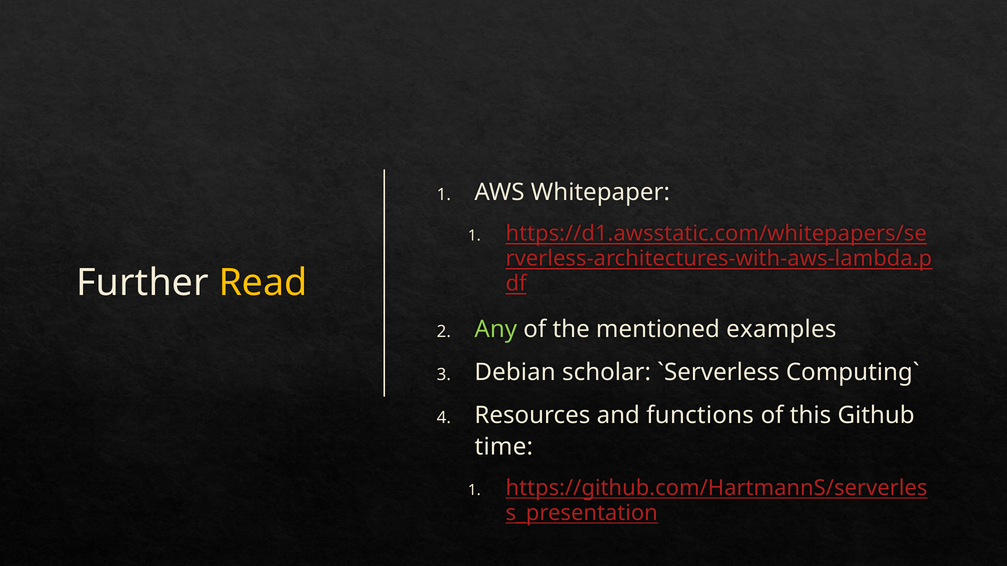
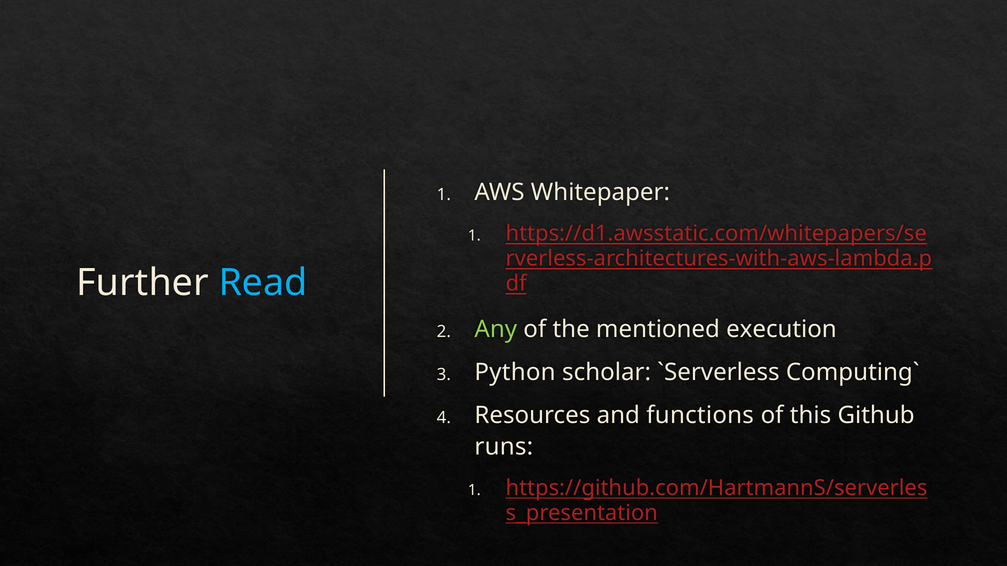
Read colour: yellow -> light blue
examples: examples -> execution
Debian: Debian -> Python
time: time -> runs
